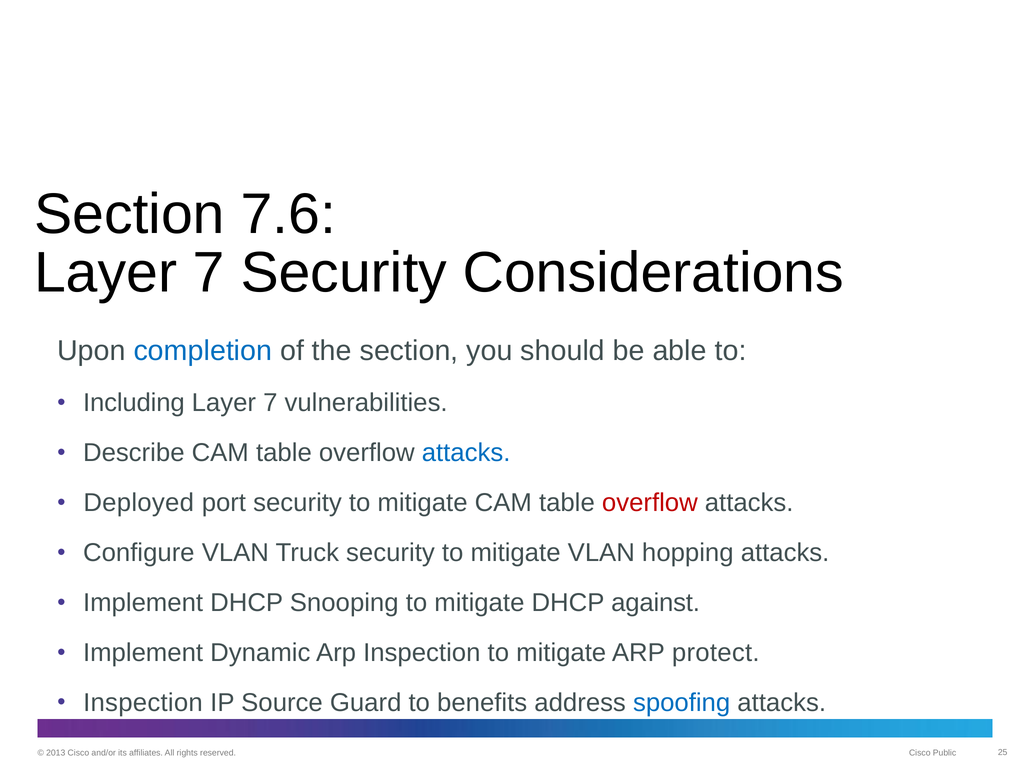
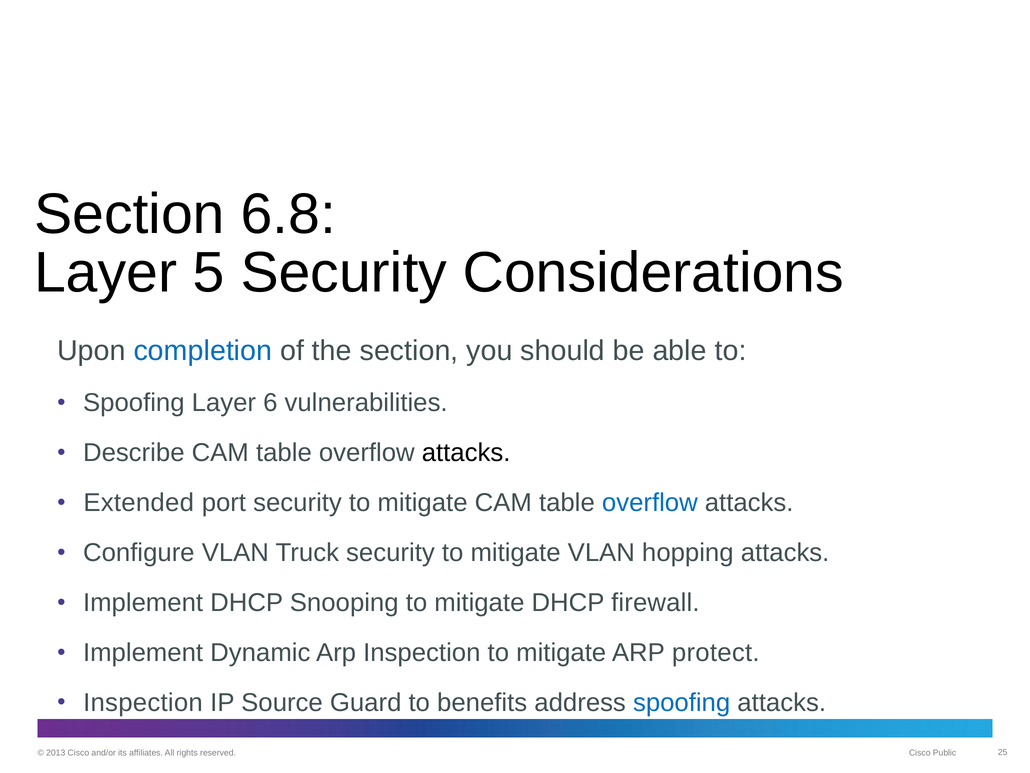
7.6: 7.6 -> 6.8
7 at (209, 273): 7 -> 5
Including at (134, 402): Including -> Spoofing
7 at (270, 402): 7 -> 6
attacks at (466, 452) colour: blue -> black
Deployed: Deployed -> Extended
overflow at (650, 502) colour: red -> blue
against: against -> firewall
